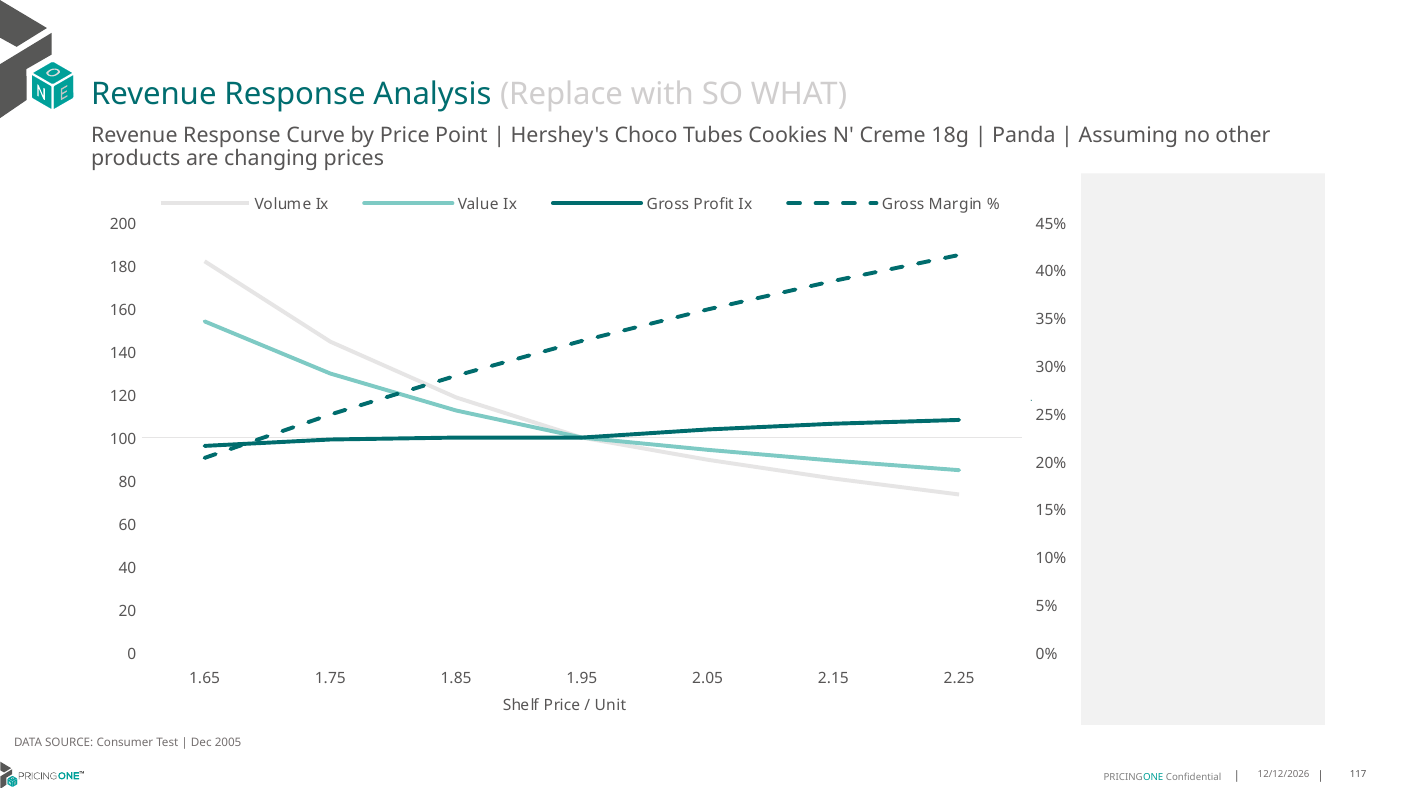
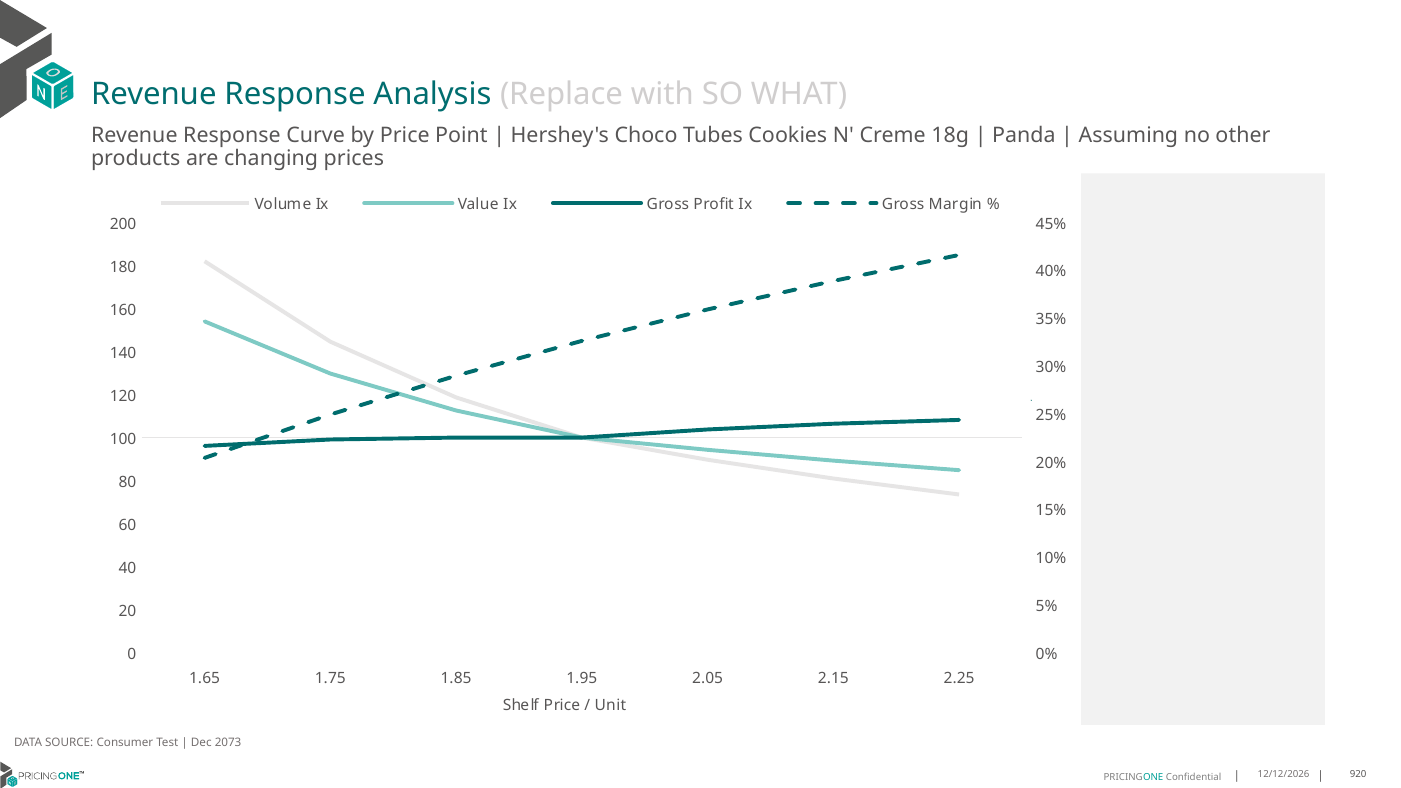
2005: 2005 -> 2073
117: 117 -> 920
